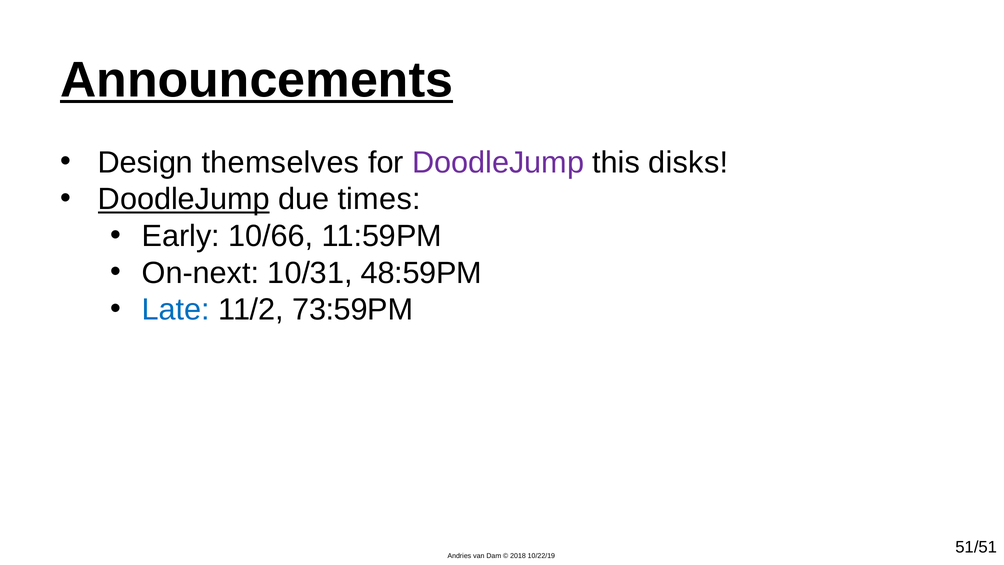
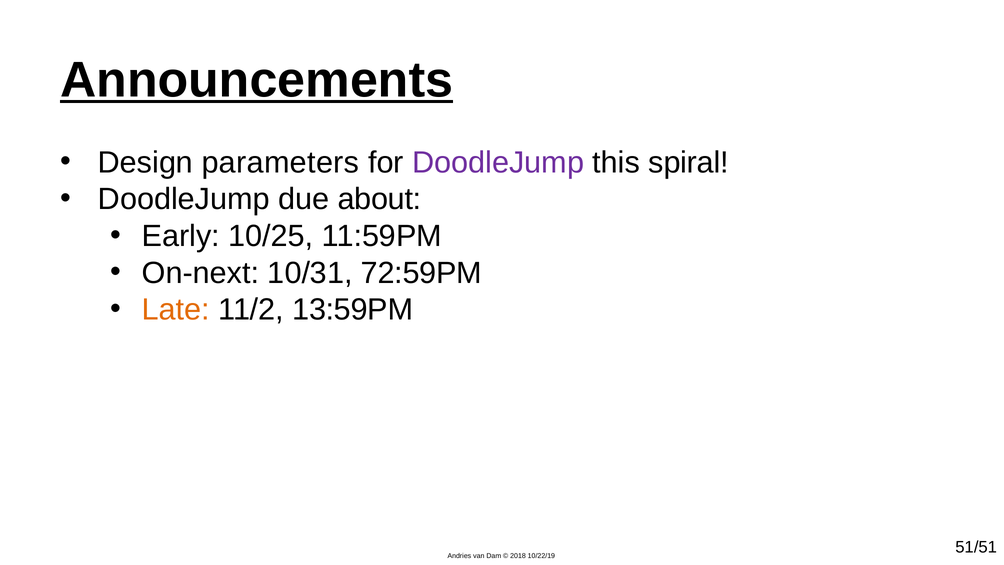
themselves: themselves -> parameters
disks: disks -> spiral
DoodleJump at (184, 199) underline: present -> none
times: times -> about
10/66: 10/66 -> 10/25
48:59PM: 48:59PM -> 72:59PM
Late colour: blue -> orange
73:59PM: 73:59PM -> 13:59PM
